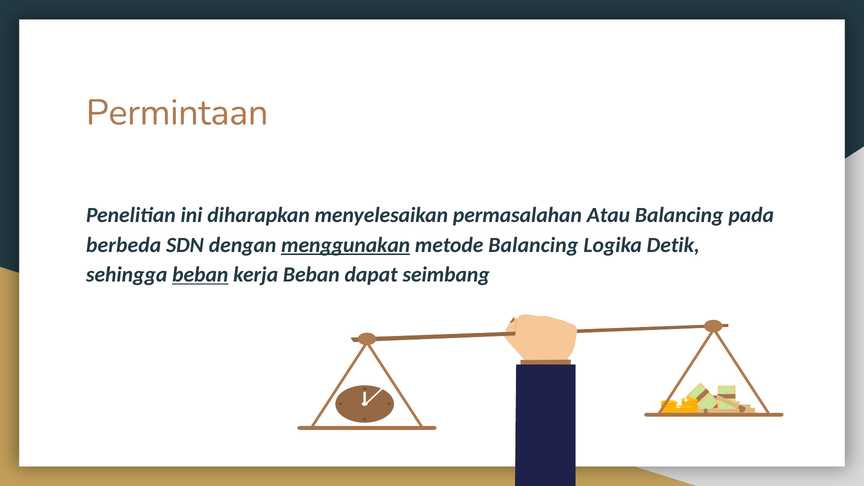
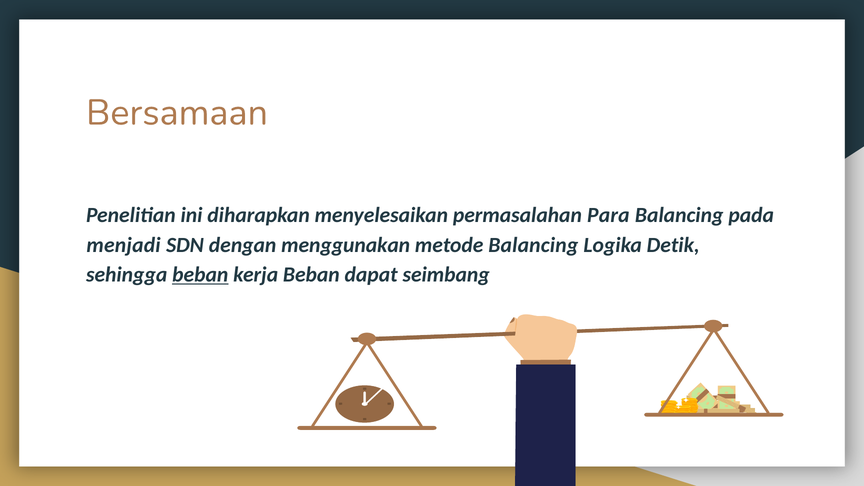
Permintaan: Permintaan -> Bersamaan
Atau: Atau -> Para
berbeda: berbeda -> menjadi
menggunakan underline: present -> none
